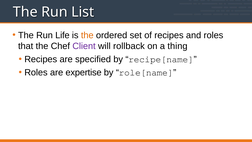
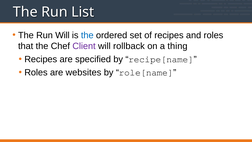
Run Life: Life -> Will
the at (87, 35) colour: orange -> blue
expertise: expertise -> websites
